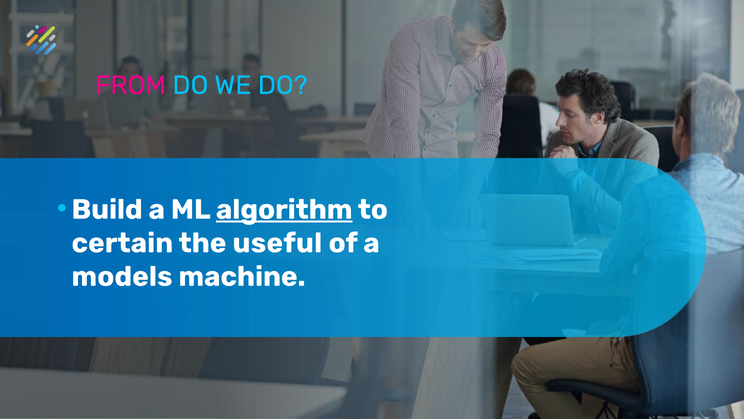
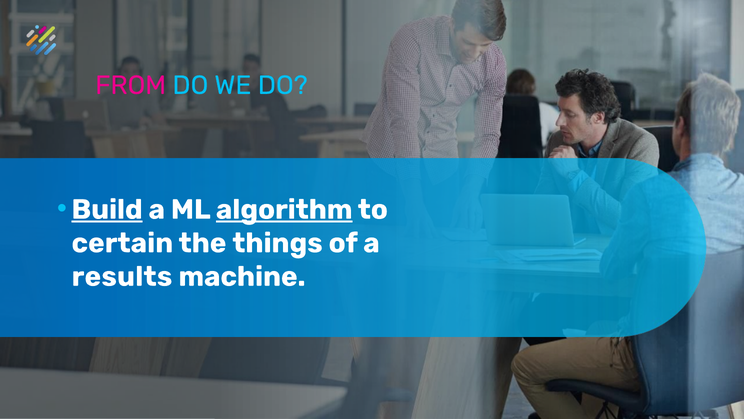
Build underline: none -> present
useful: useful -> things
models: models -> results
